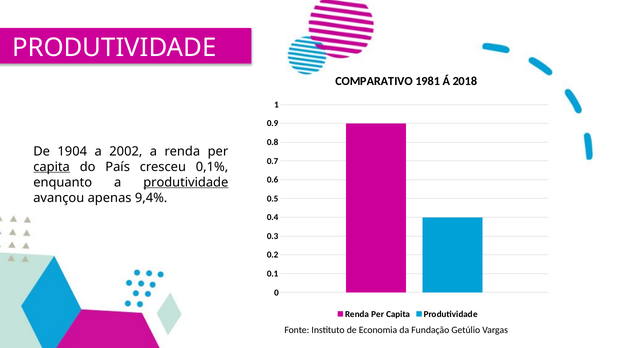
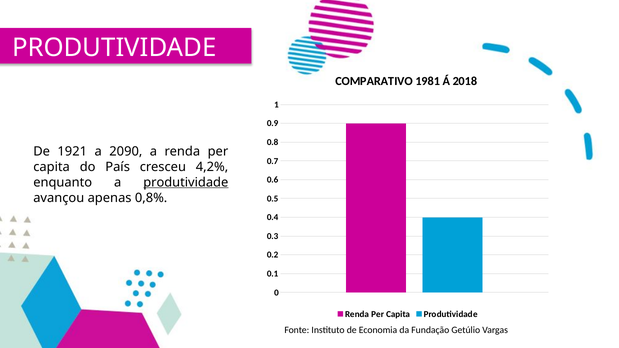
1904: 1904 -> 1921
2002: 2002 -> 2090
capita at (52, 167) underline: present -> none
0,1%: 0,1% -> 4,2%
9,4%: 9,4% -> 0,8%
